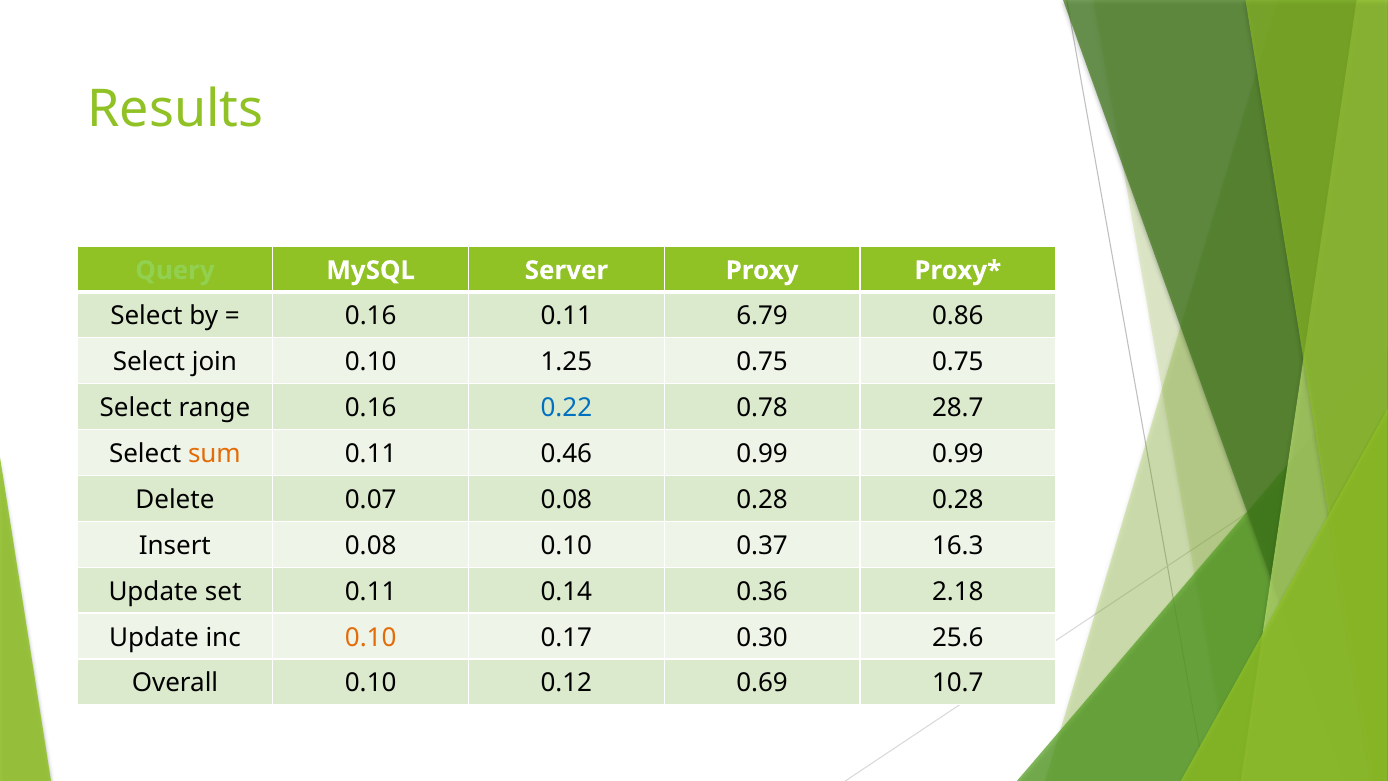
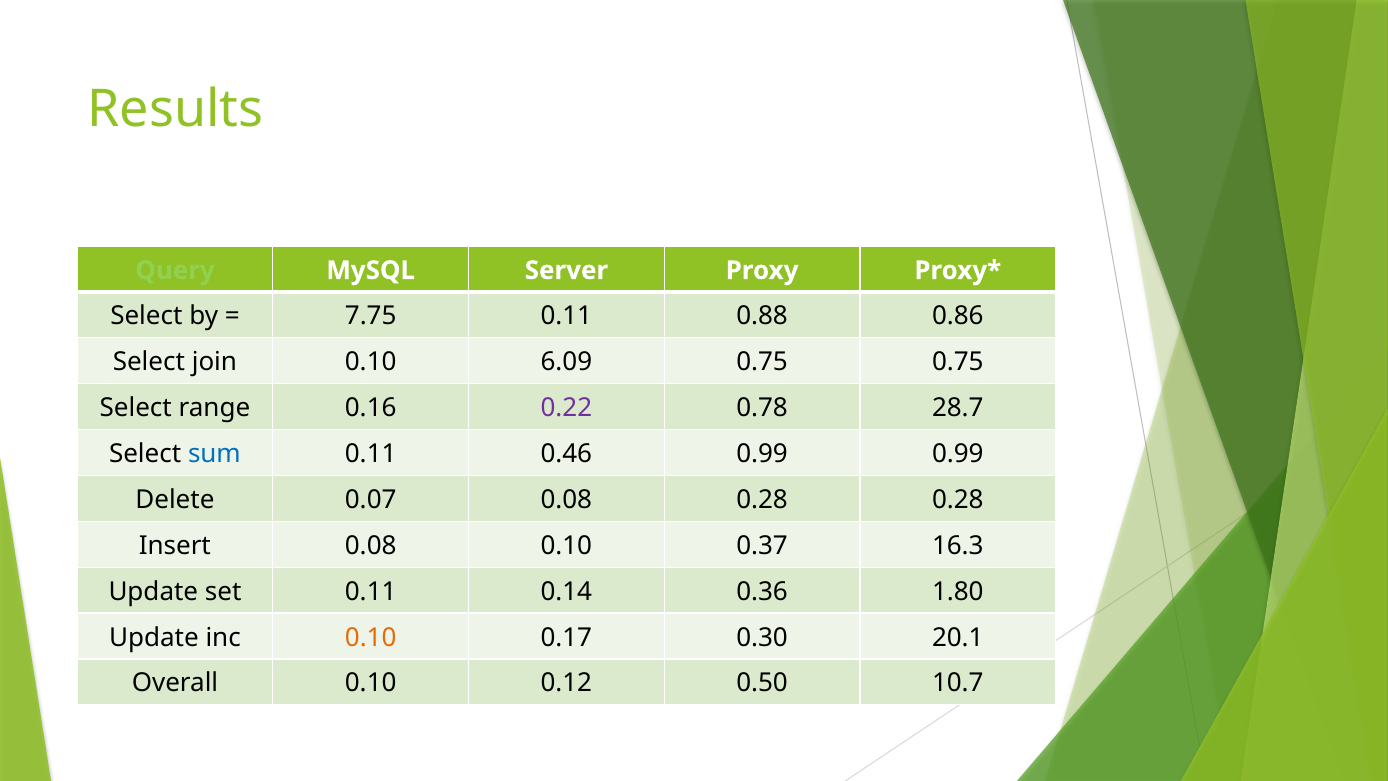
0.16 at (371, 316): 0.16 -> 7.75
6.79: 6.79 -> 0.88
1.25: 1.25 -> 6.09
0.22 colour: blue -> purple
sum colour: orange -> blue
2.18: 2.18 -> 1.80
25.6: 25.6 -> 20.1
0.69: 0.69 -> 0.50
